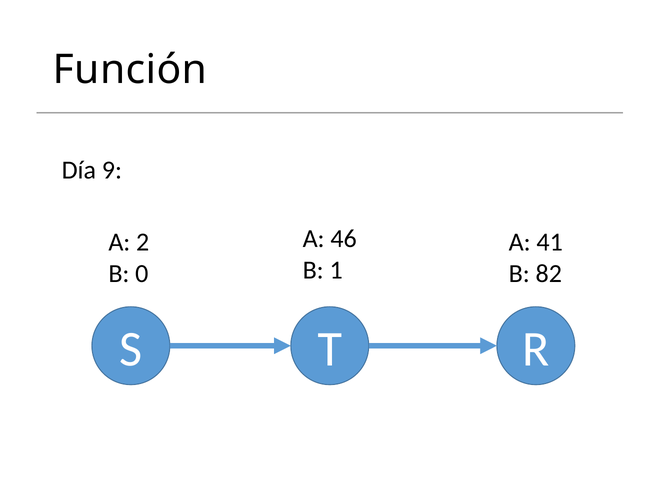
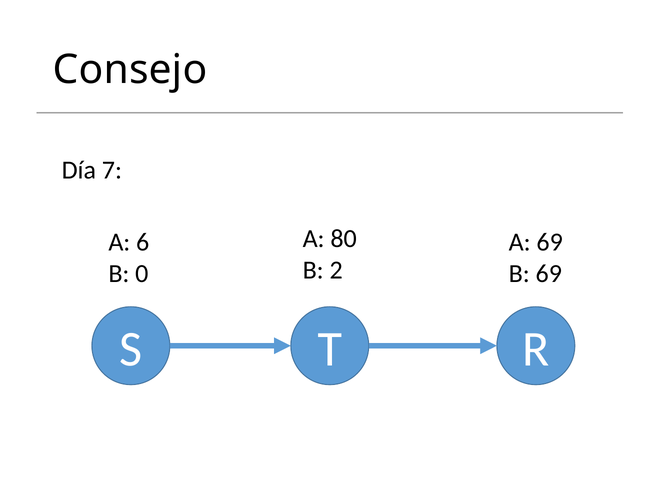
Función: Función -> Consejo
9: 9 -> 7
46: 46 -> 80
2: 2 -> 6
A 41: 41 -> 69
1: 1 -> 2
B 82: 82 -> 69
